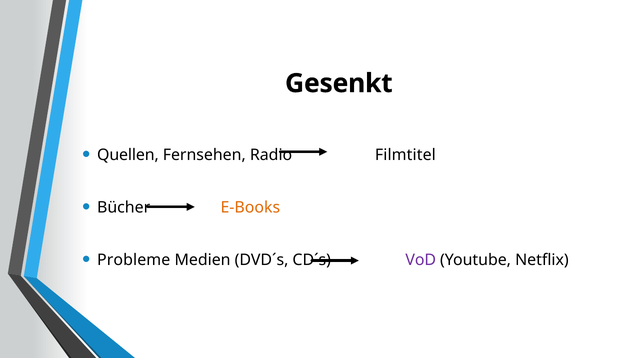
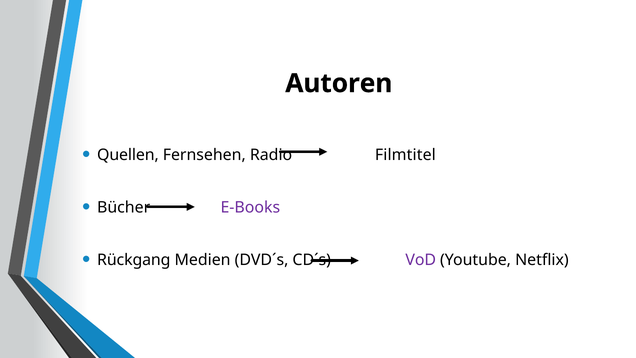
Gesenkt: Gesenkt -> Autoren
E-Books colour: orange -> purple
Probleme: Probleme -> Rückgang
